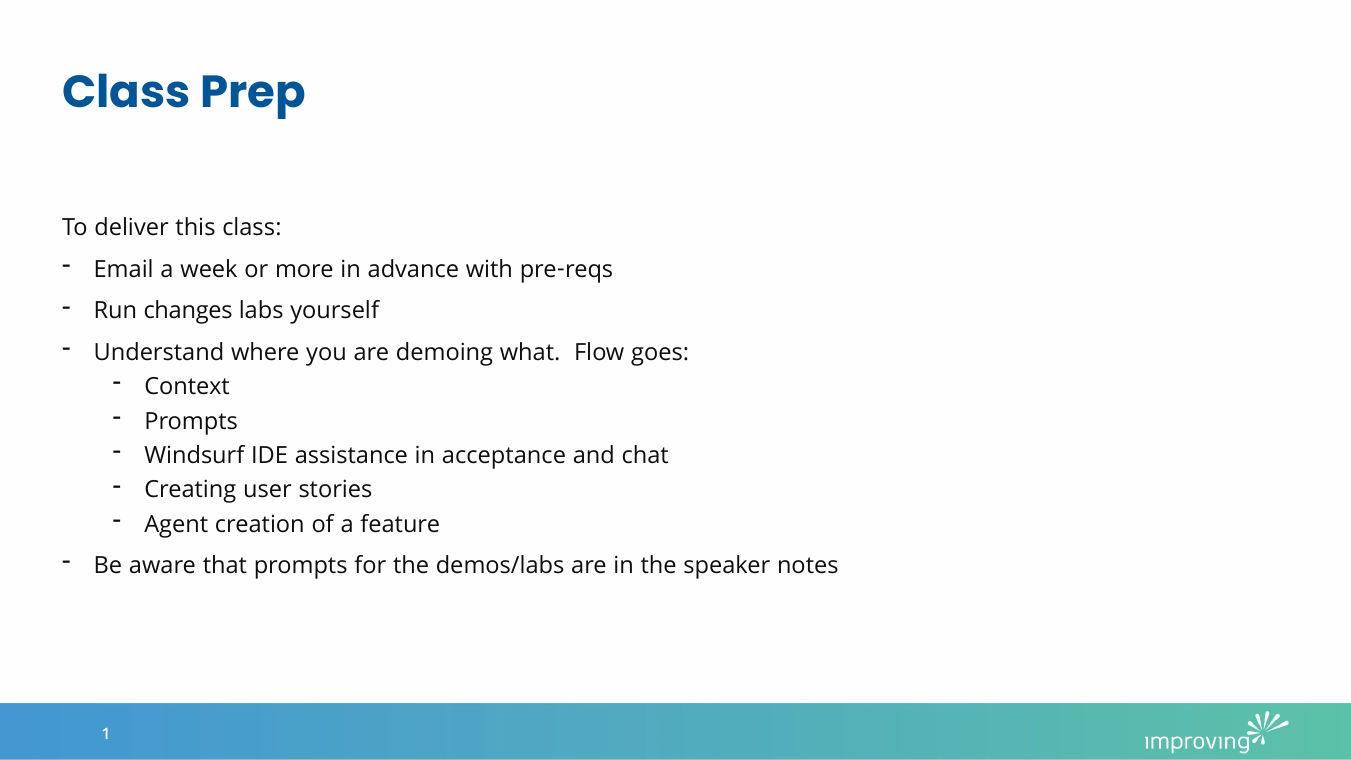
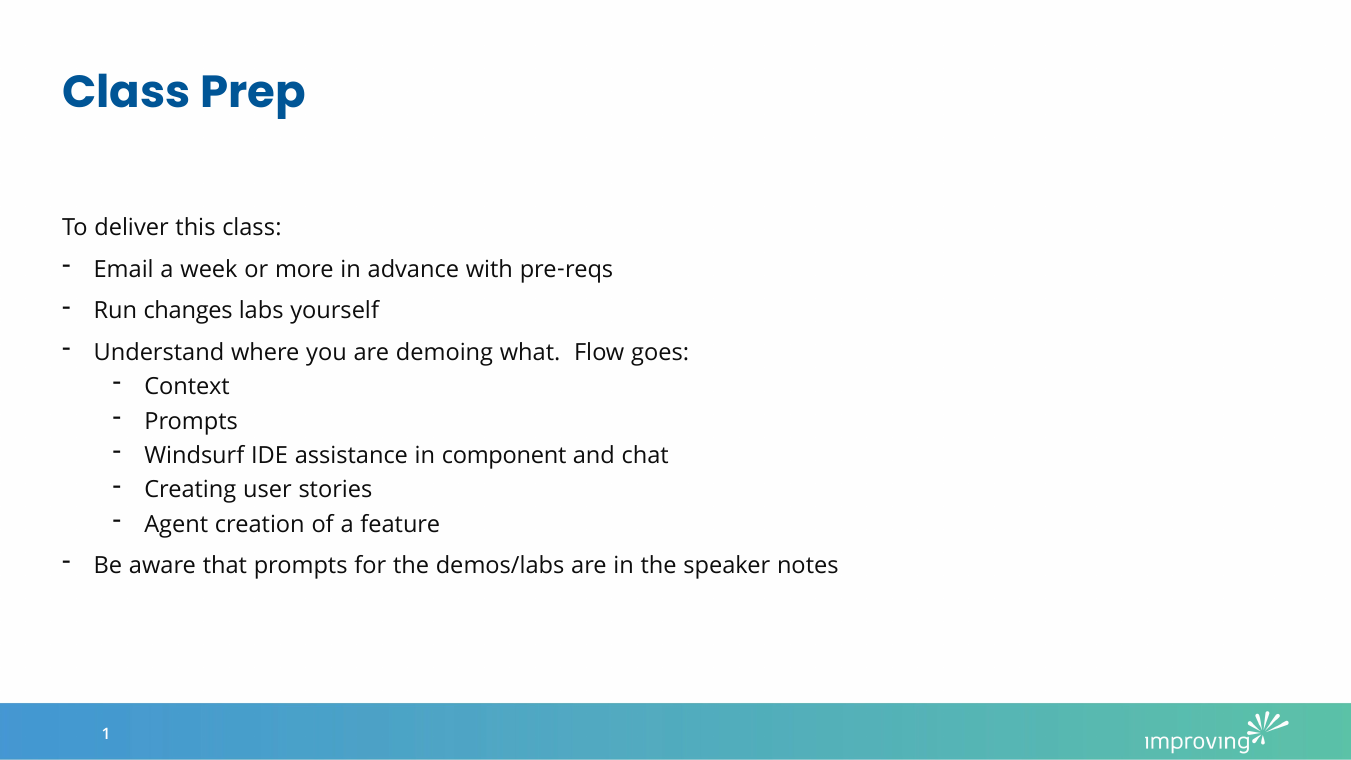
acceptance: acceptance -> component
